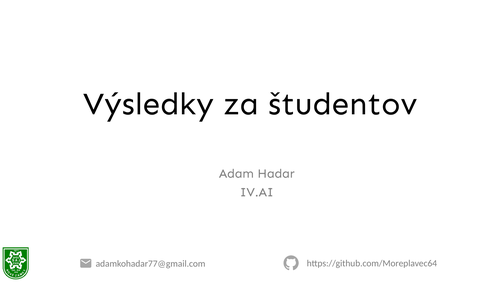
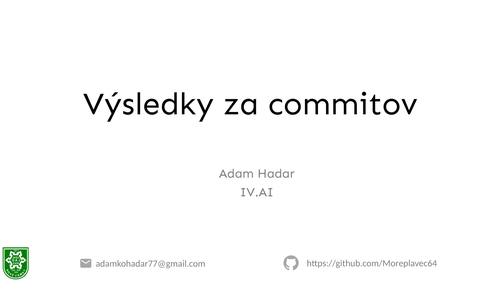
študentov: študentov -> commitov
